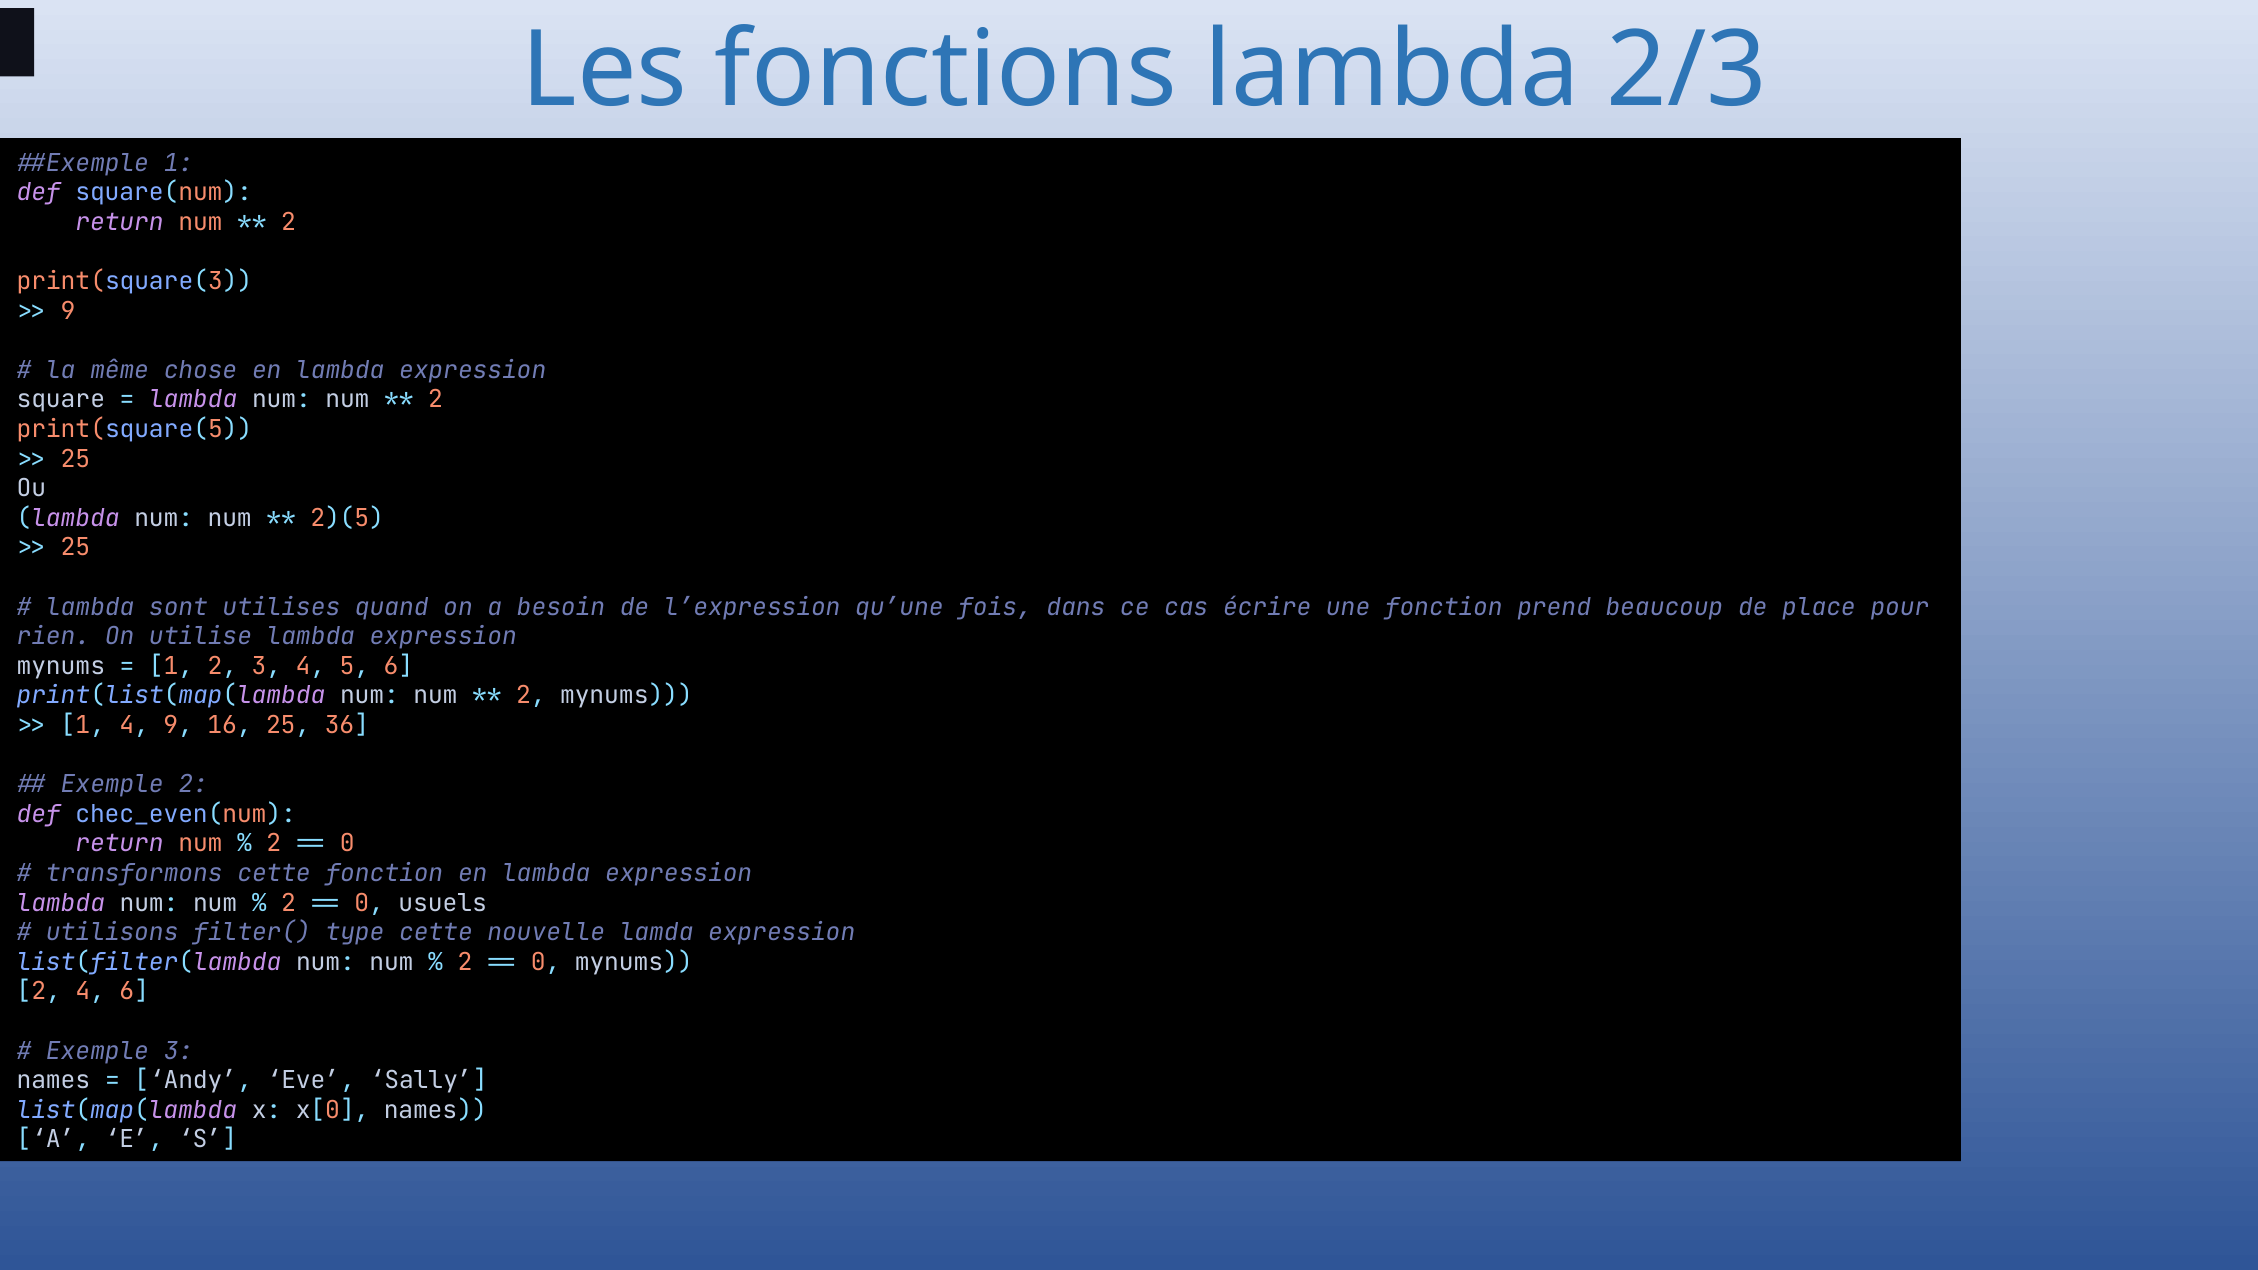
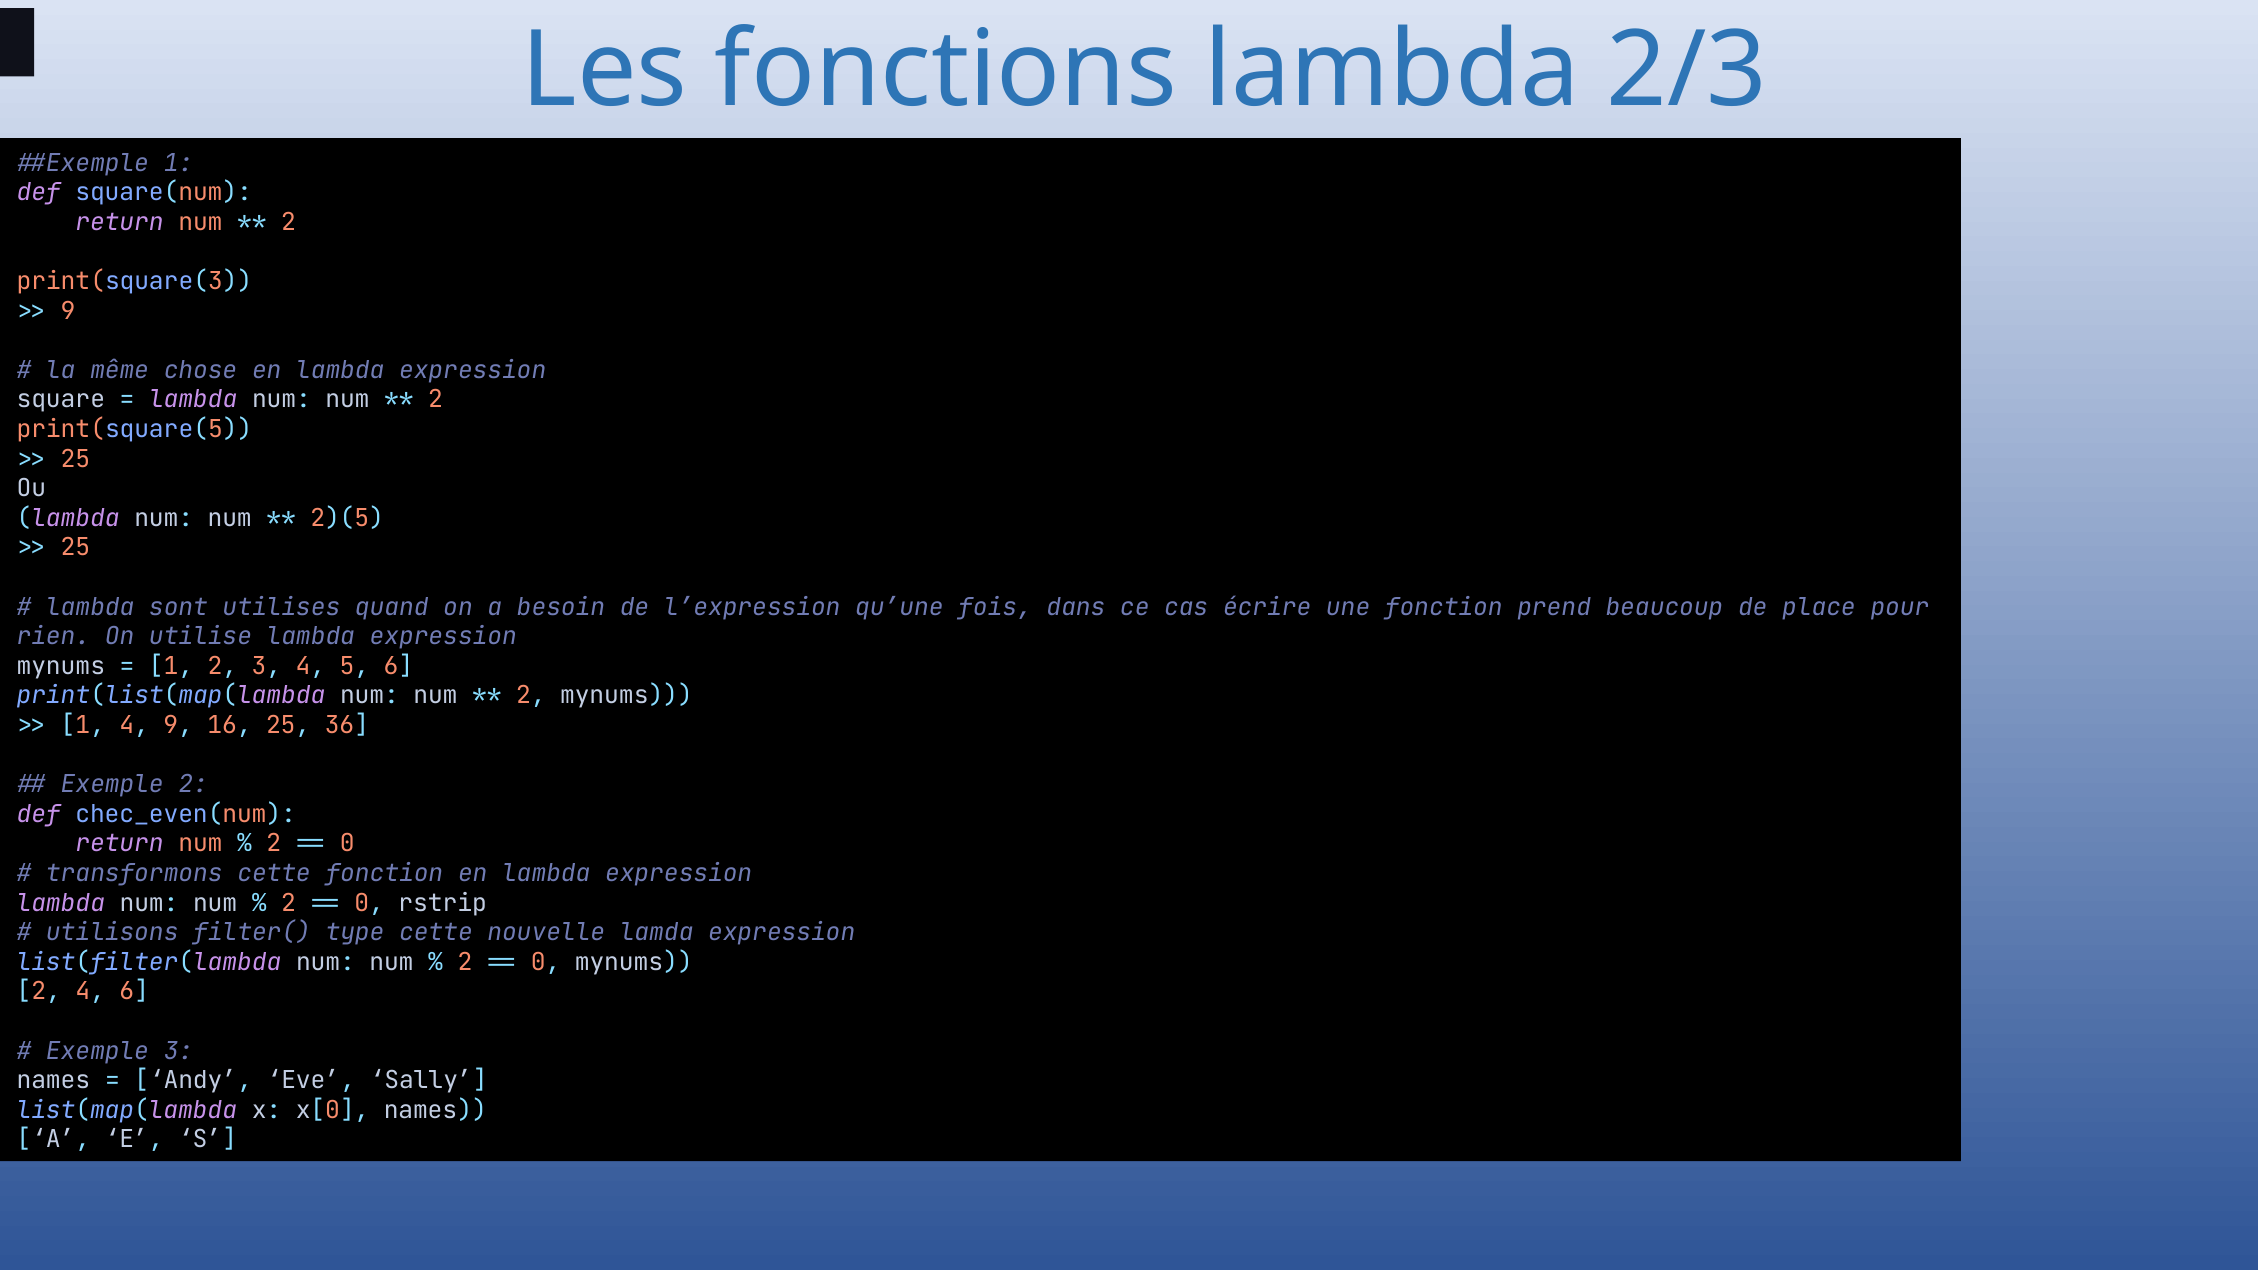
usuels: usuels -> rstrip
